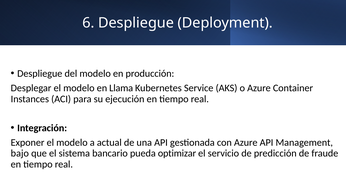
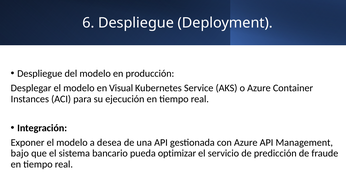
Llama: Llama -> Visual
actual: actual -> desea
